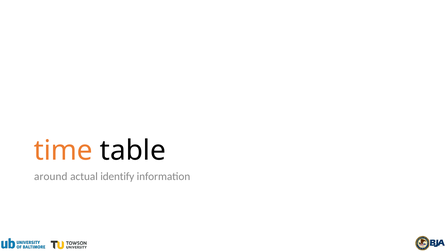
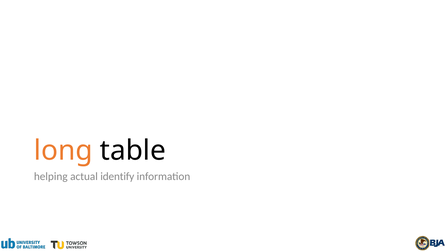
time: time -> long
around: around -> helping
